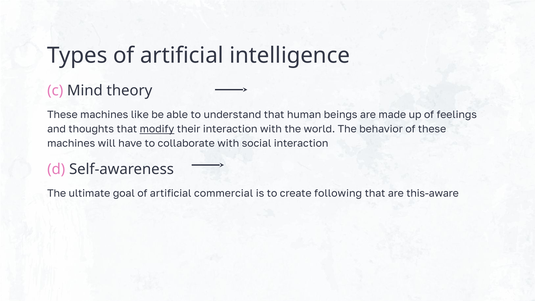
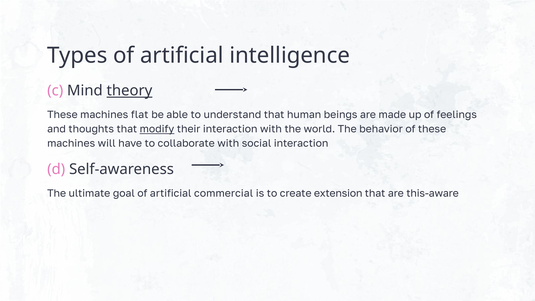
theory underline: none -> present
like: like -> flat
following: following -> extension
